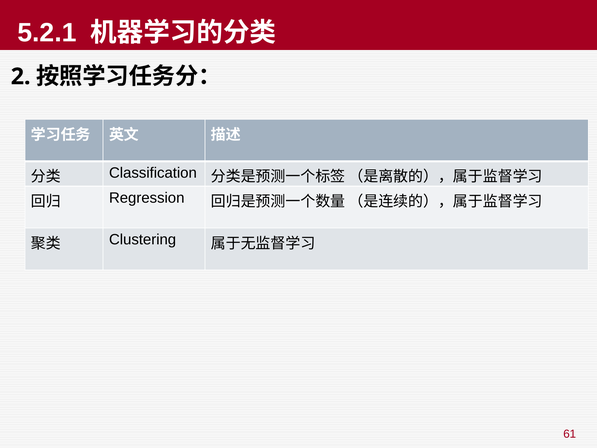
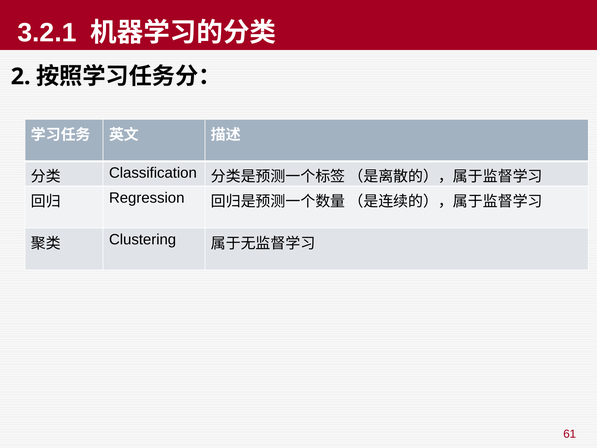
5.2.1: 5.2.1 -> 3.2.1
